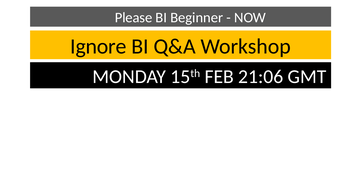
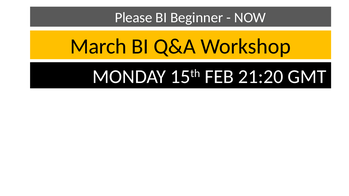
Ignore: Ignore -> March
21:06: 21:06 -> 21:20
